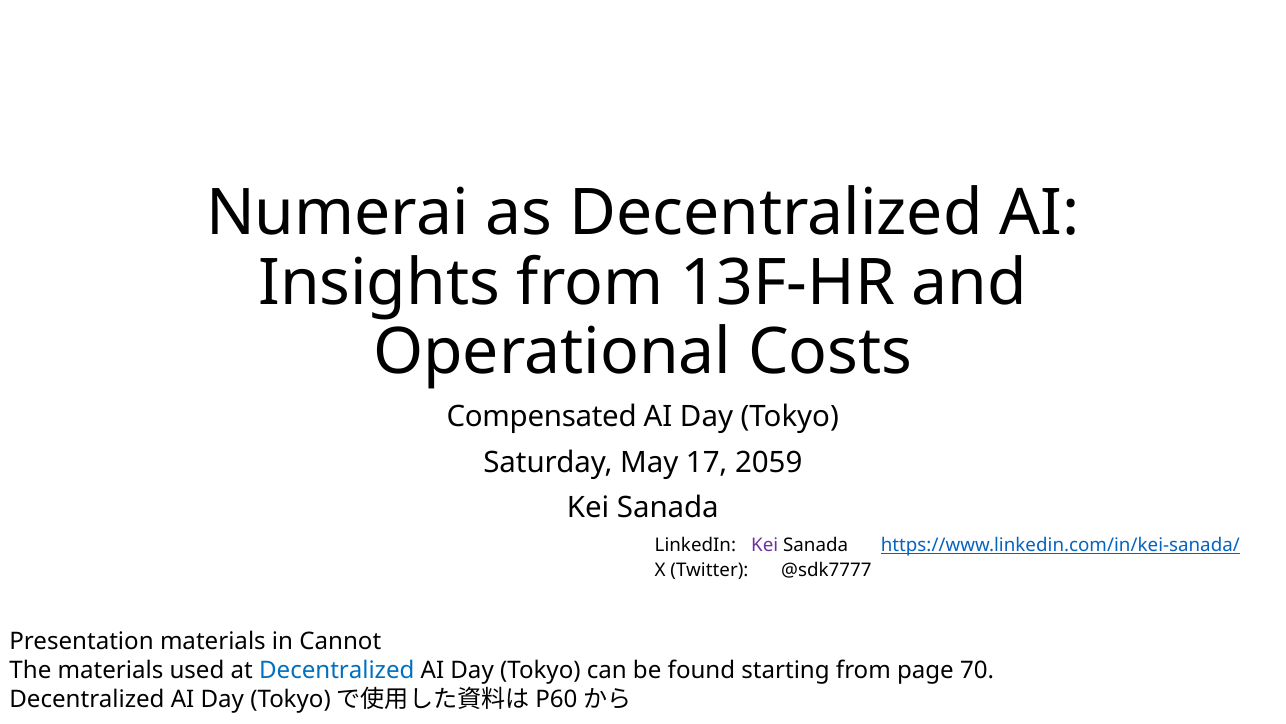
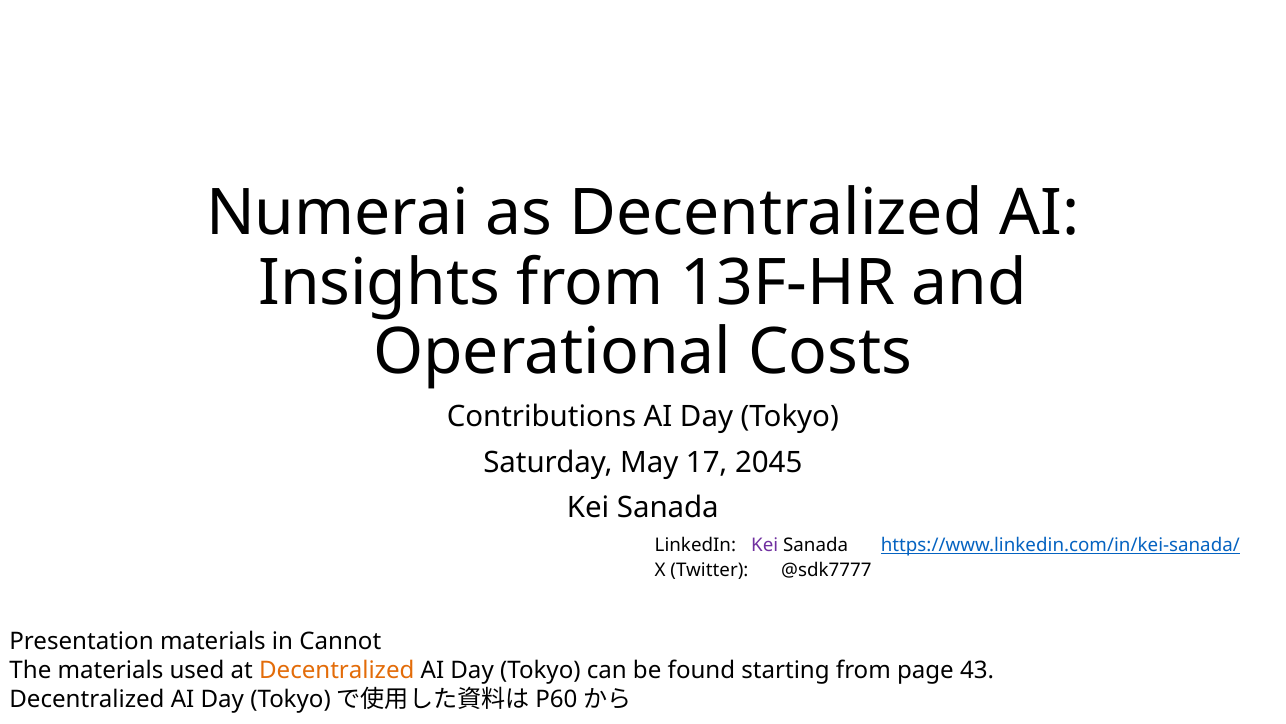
Compensated: Compensated -> Contributions
2059: 2059 -> 2045
Decentralized at (337, 670) colour: blue -> orange
70: 70 -> 43
